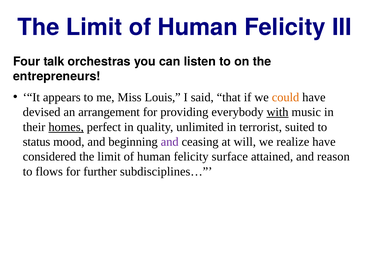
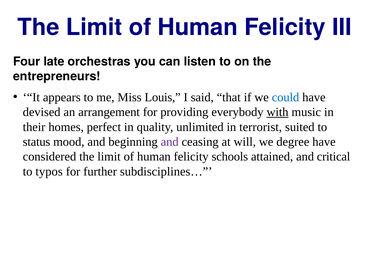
talk: talk -> late
could colour: orange -> blue
homes underline: present -> none
realize: realize -> degree
surface: surface -> schools
reason: reason -> critical
flows: flows -> typos
